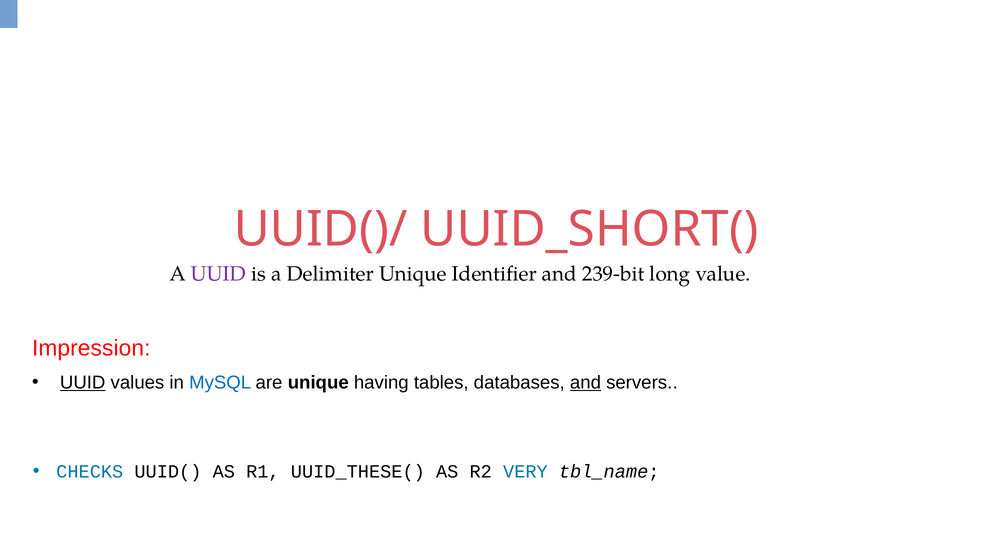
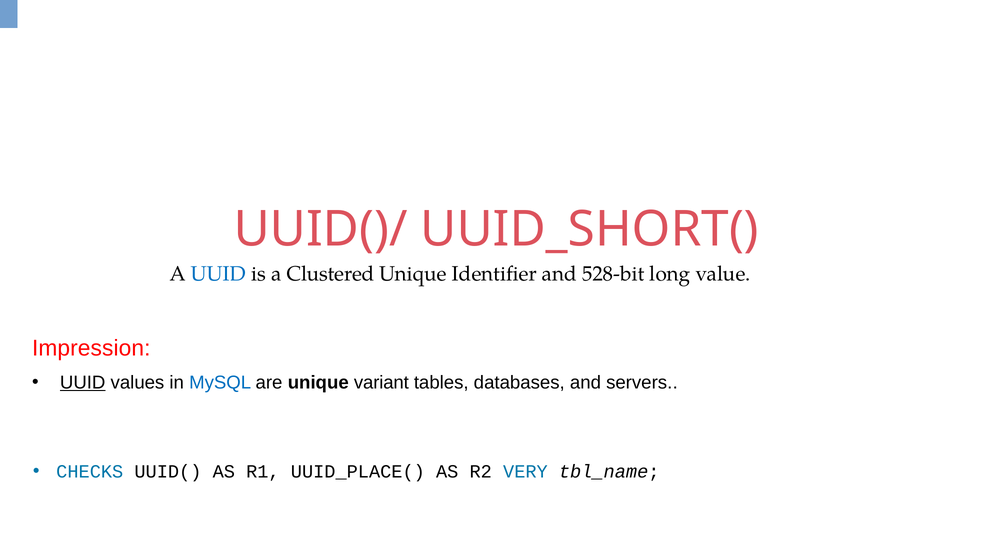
UUID at (218, 274) colour: purple -> blue
Delimiter: Delimiter -> Clustered
239-bit: 239-bit -> 528-bit
having: having -> variant
and at (585, 382) underline: present -> none
UUID_THESE(: UUID_THESE( -> UUID_PLACE(
